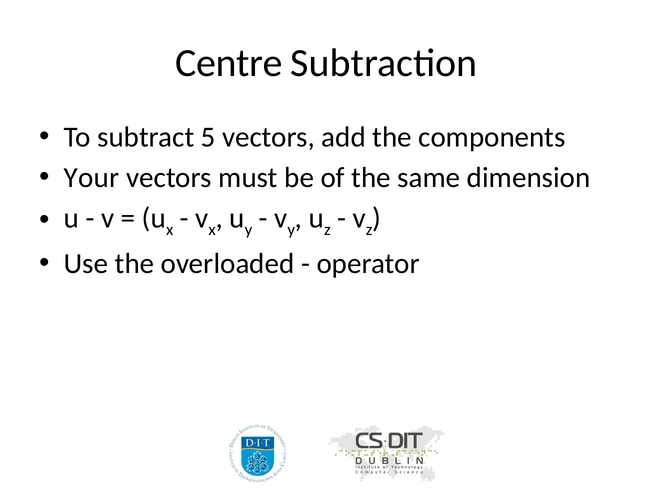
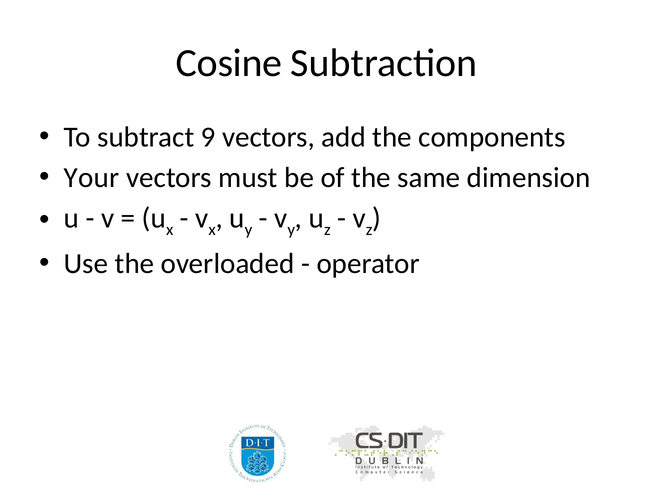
Centre: Centre -> Cosine
5: 5 -> 9
